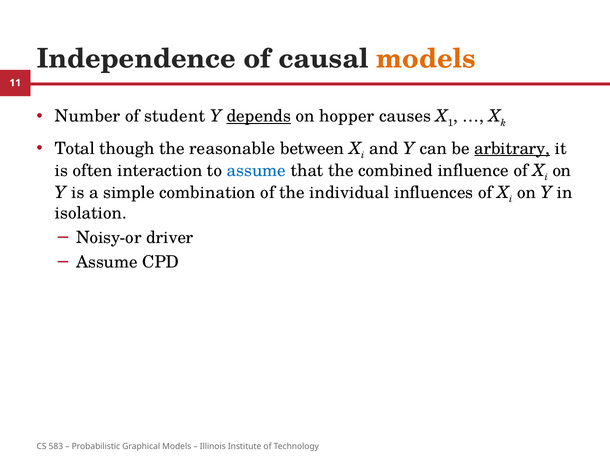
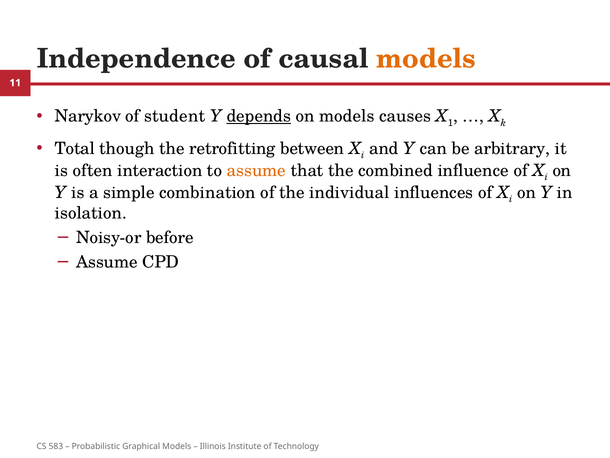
Number: Number -> Narykov
on hopper: hopper -> models
reasonable: reasonable -> retrofitting
arbitrary underline: present -> none
assume at (256, 170) colour: blue -> orange
driver: driver -> before
